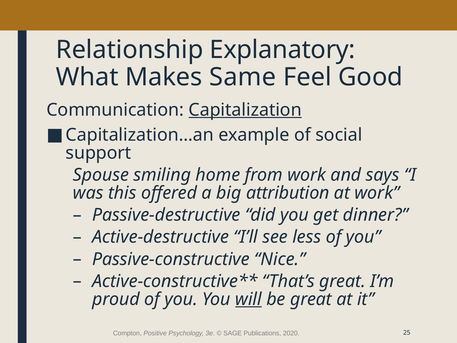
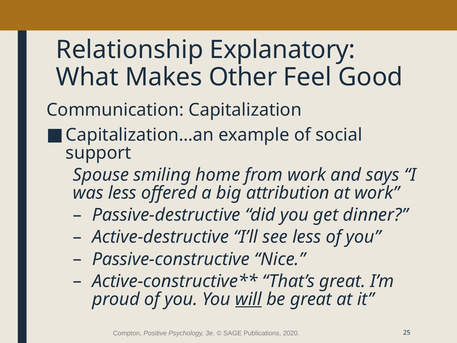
Same: Same -> Other
Capitalization underline: present -> none
was this: this -> less
